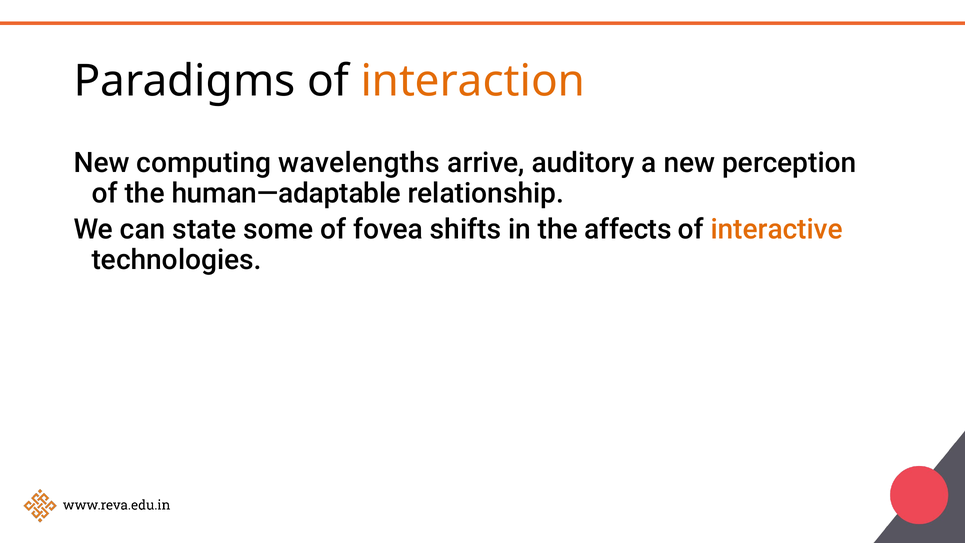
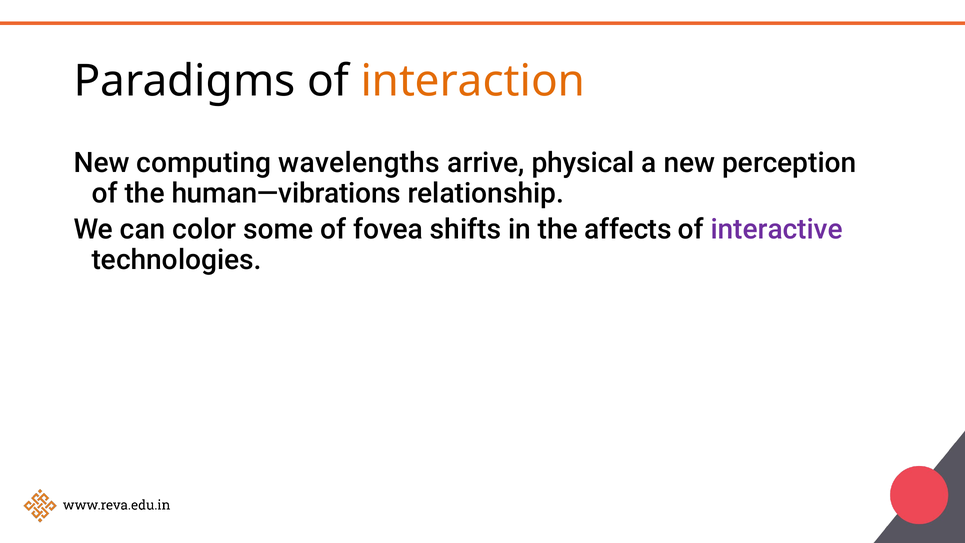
auditory: auditory -> physical
human—adaptable: human—adaptable -> human—vibrations
state: state -> color
interactive colour: orange -> purple
